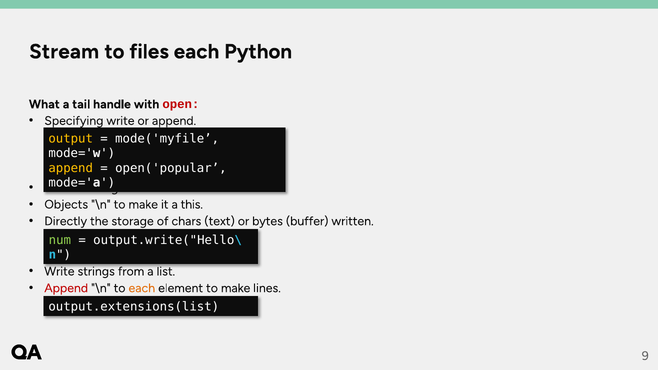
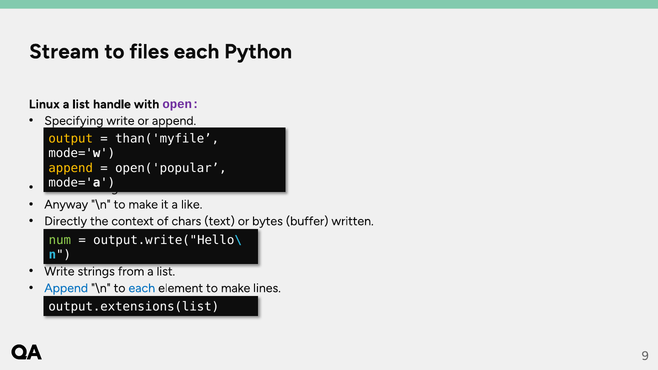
What: What -> Linux
tail at (81, 104): tail -> list
open colour: red -> purple
mode('myfile: mode('myfile -> than('myfile
Objects: Objects -> Anyway
this: this -> like
storage: storage -> context
Append at (66, 288) colour: red -> blue
each at (142, 288) colour: orange -> blue
